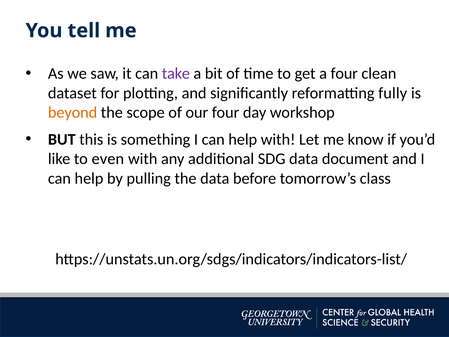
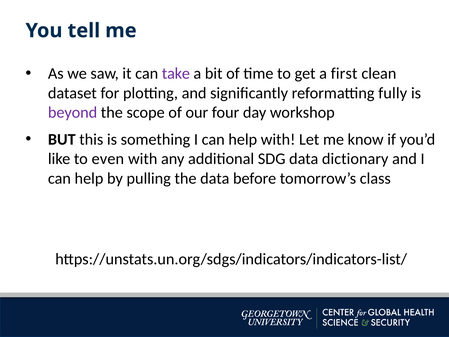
a four: four -> first
beyond colour: orange -> purple
document: document -> dictionary
